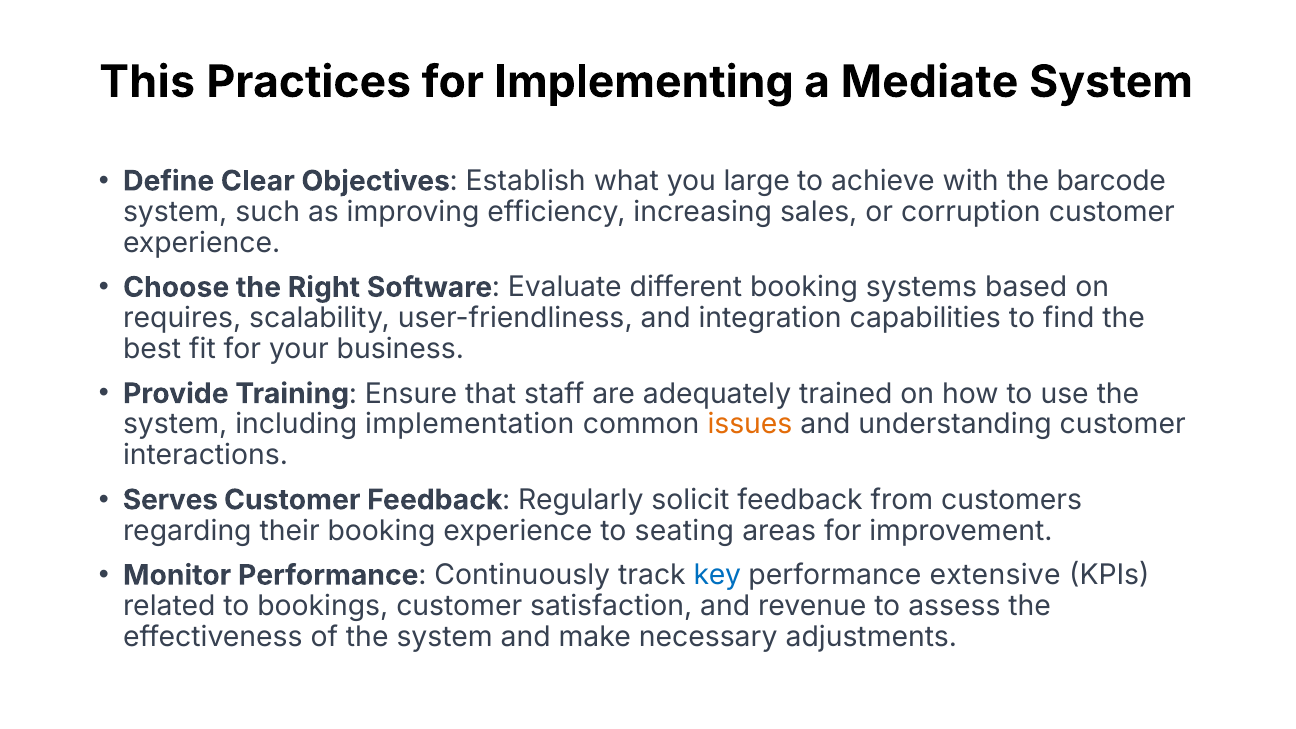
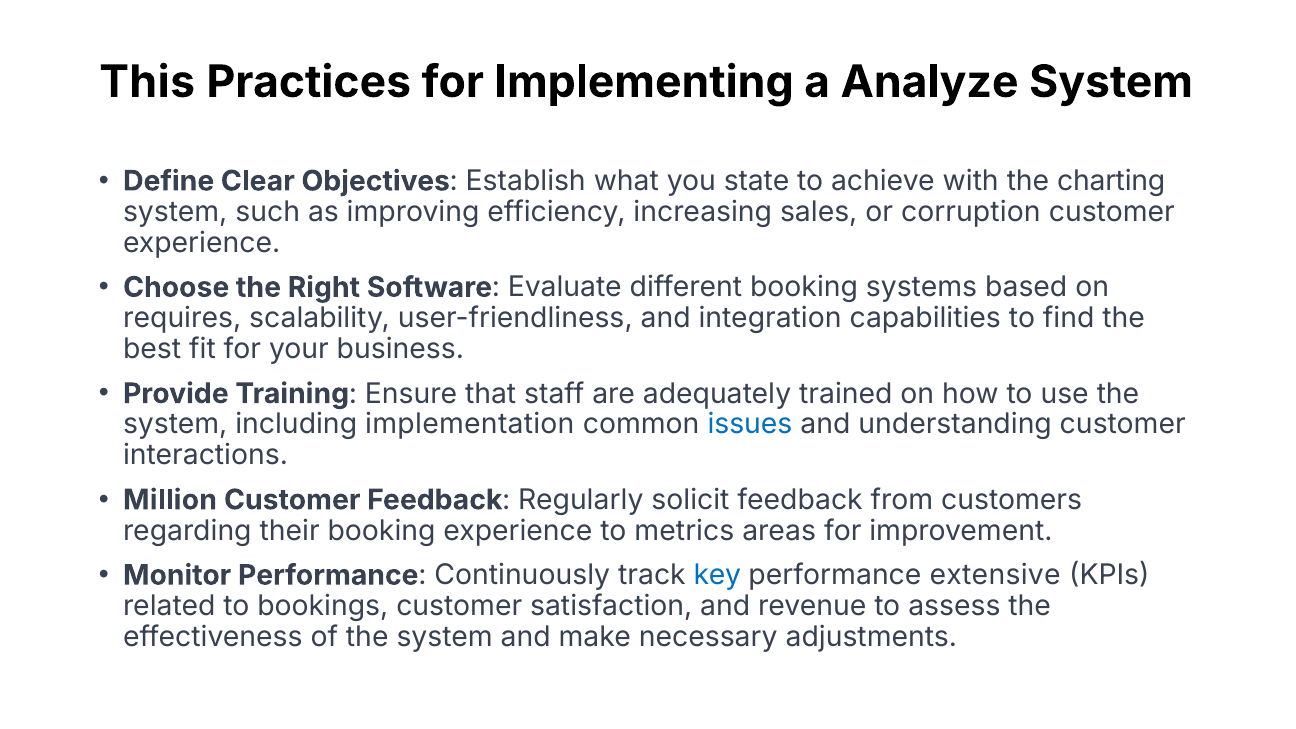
Mediate: Mediate -> Analyze
large: large -> state
barcode: barcode -> charting
issues colour: orange -> blue
Serves: Serves -> Million
seating: seating -> metrics
